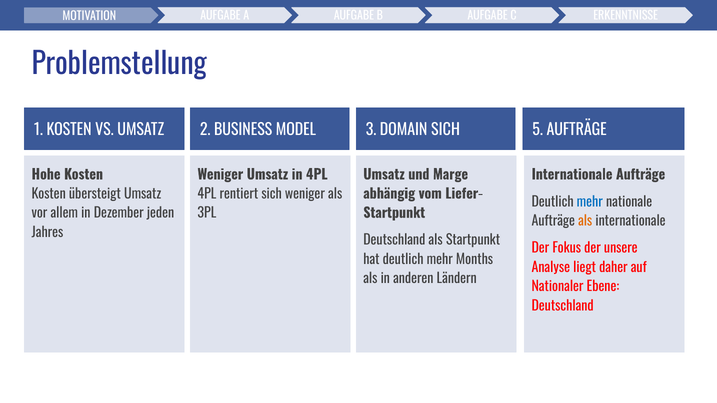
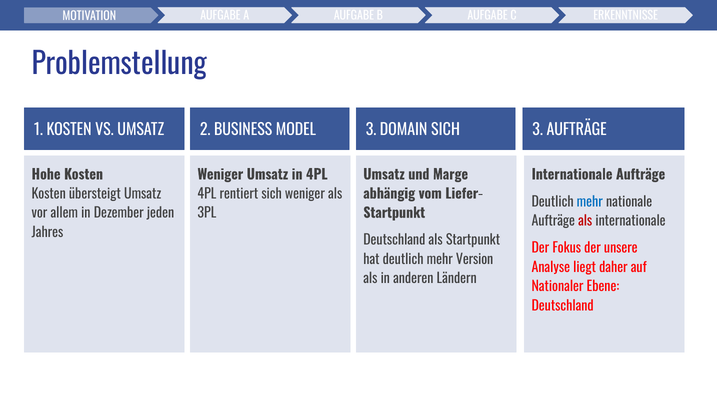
UMSATZ 5: 5 -> 3
als at (585, 221) colour: orange -> red
Months: Months -> Version
